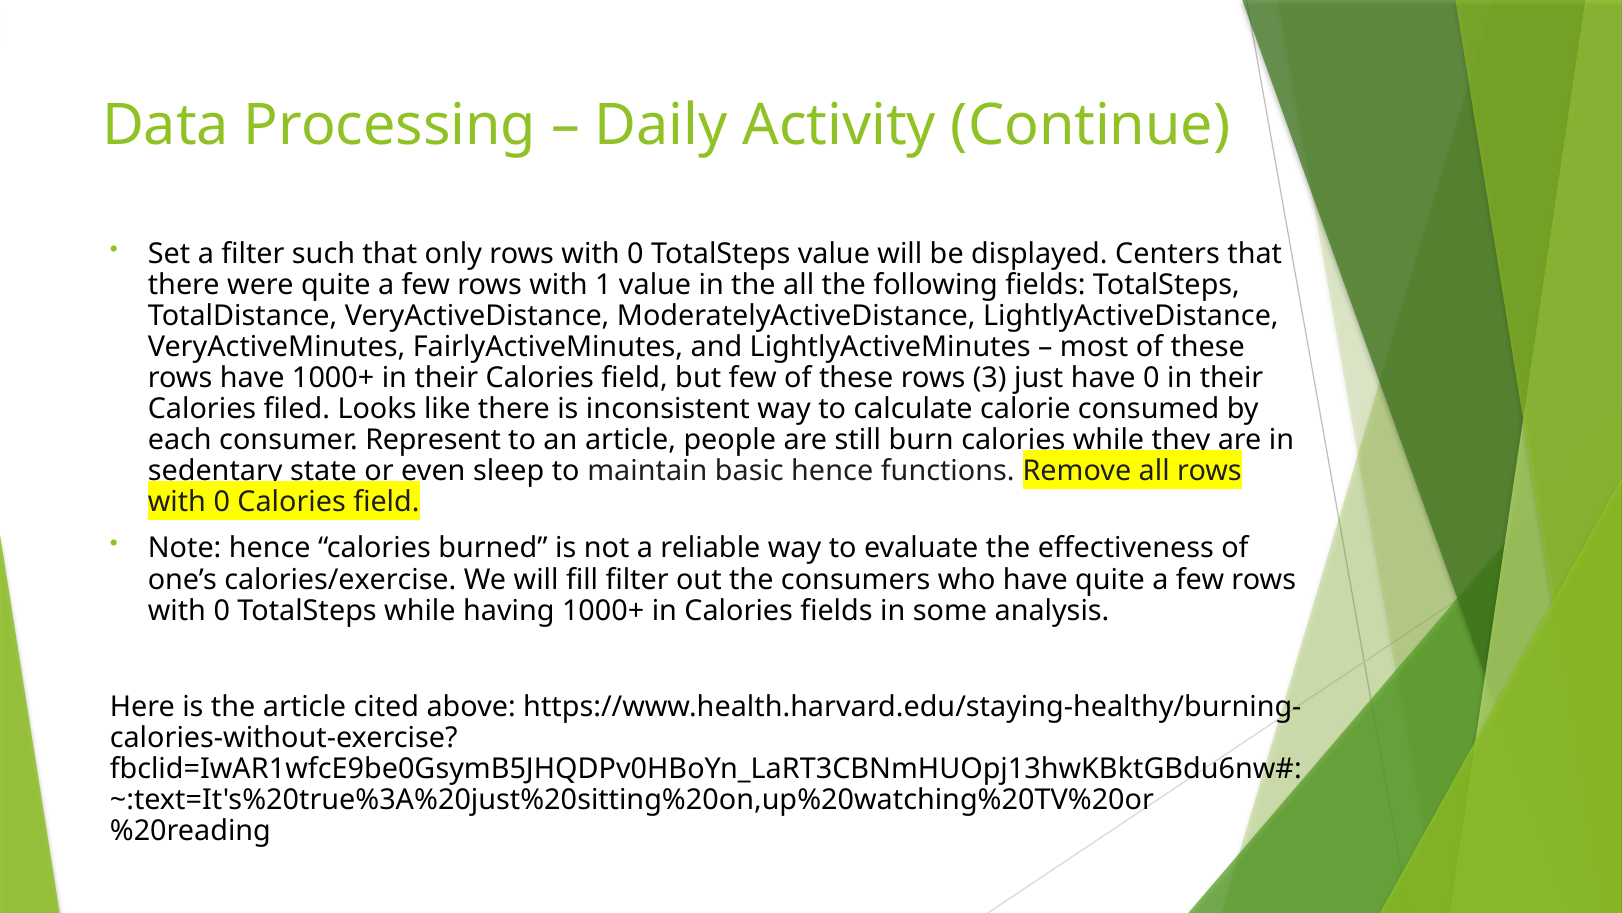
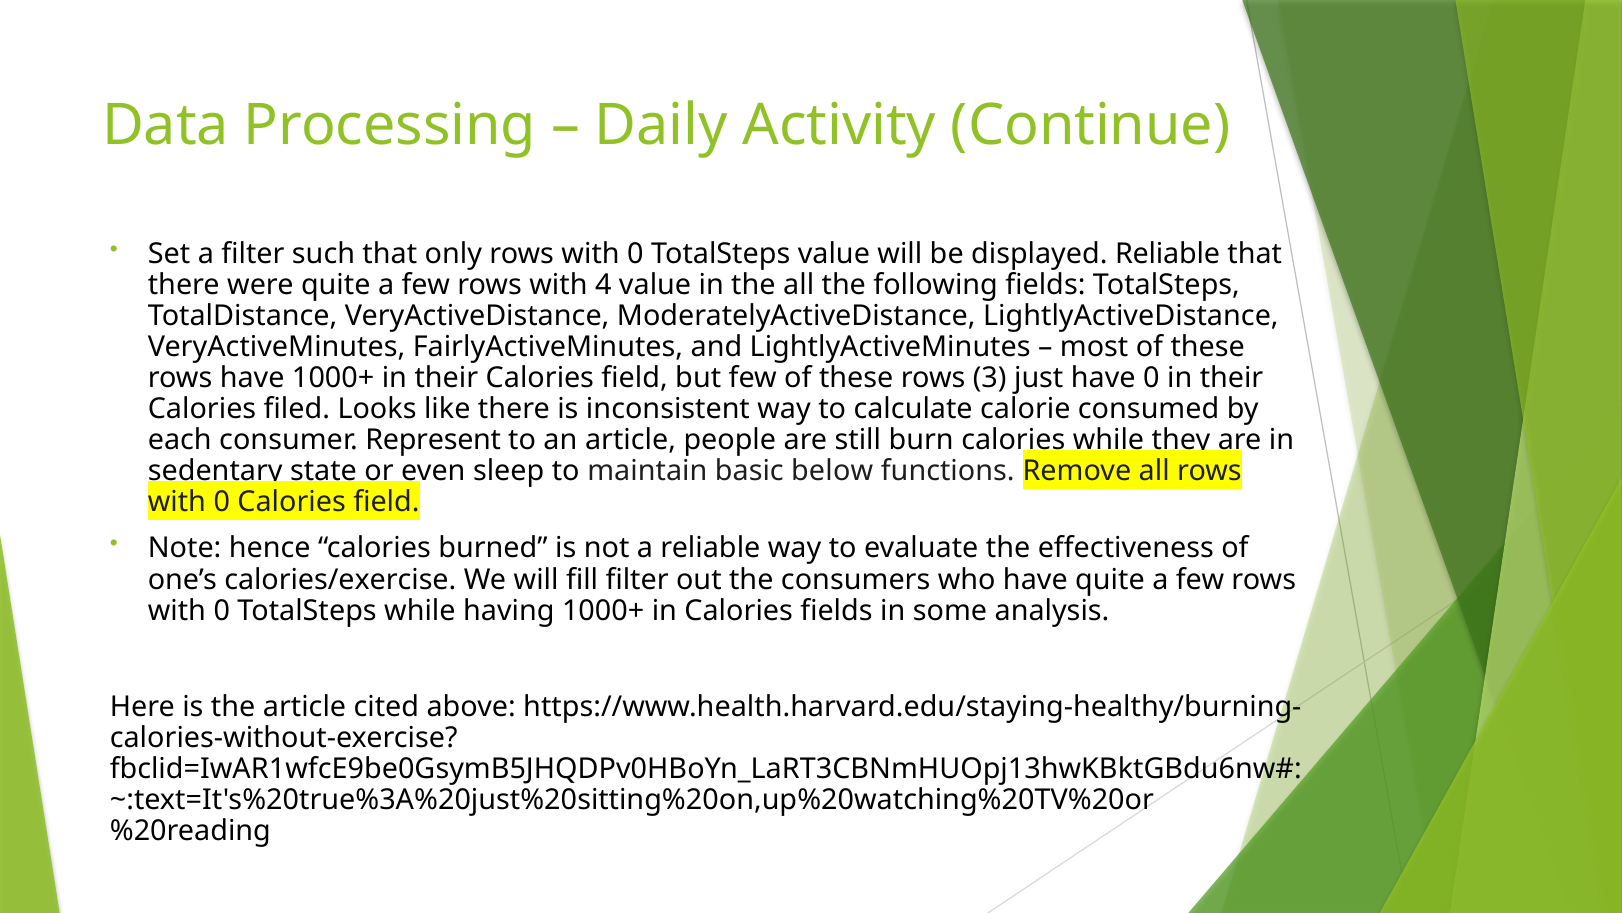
displayed Centers: Centers -> Reliable
1: 1 -> 4
basic hence: hence -> below
